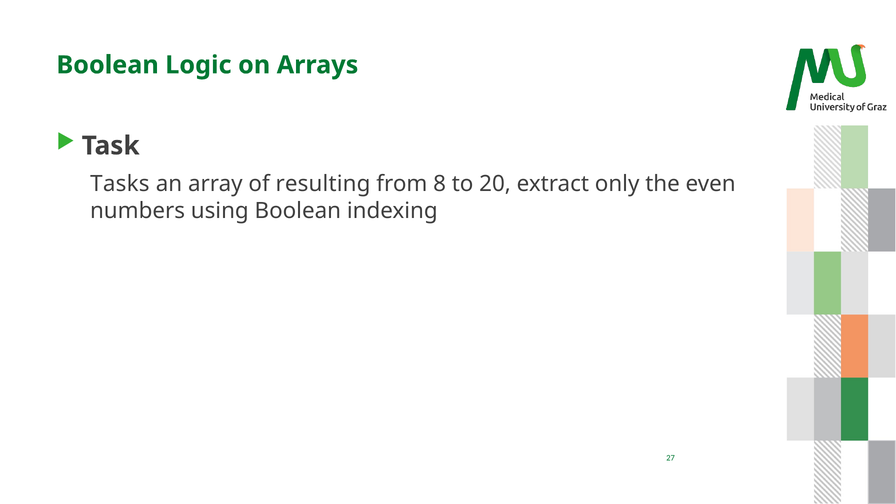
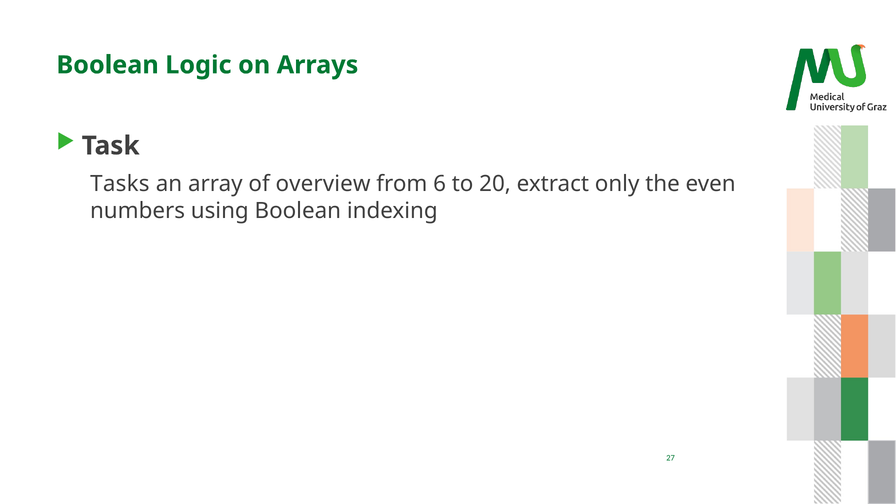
resulting: resulting -> overview
8: 8 -> 6
